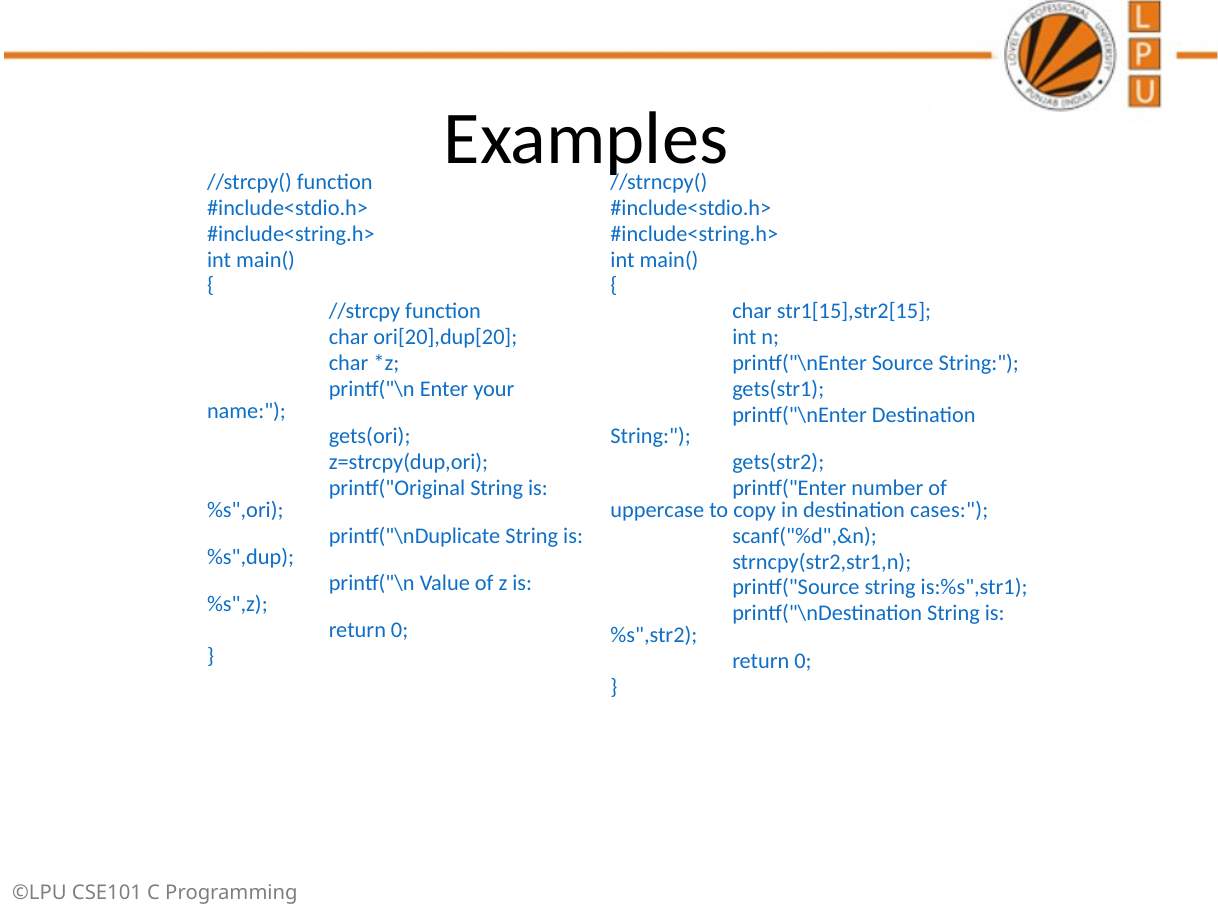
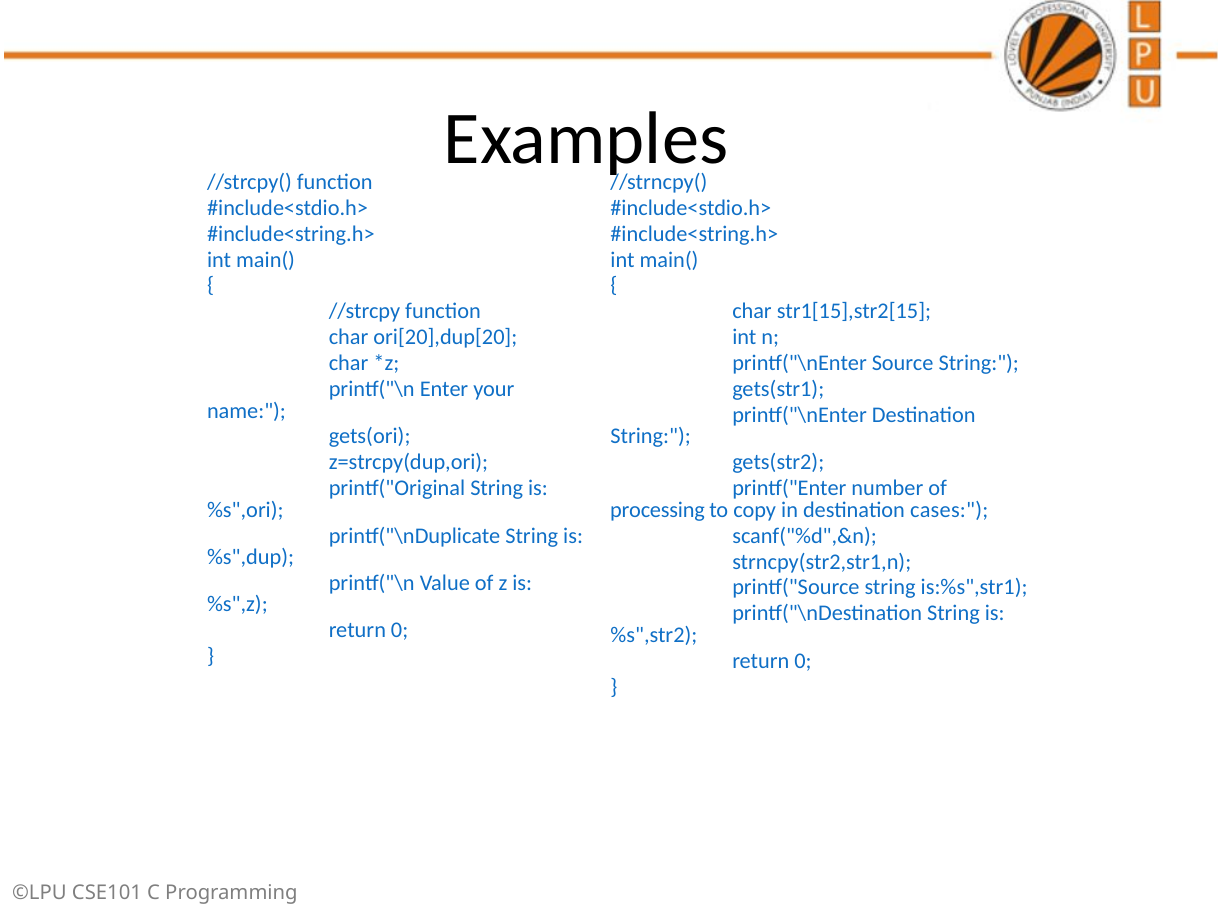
uppercase: uppercase -> processing
